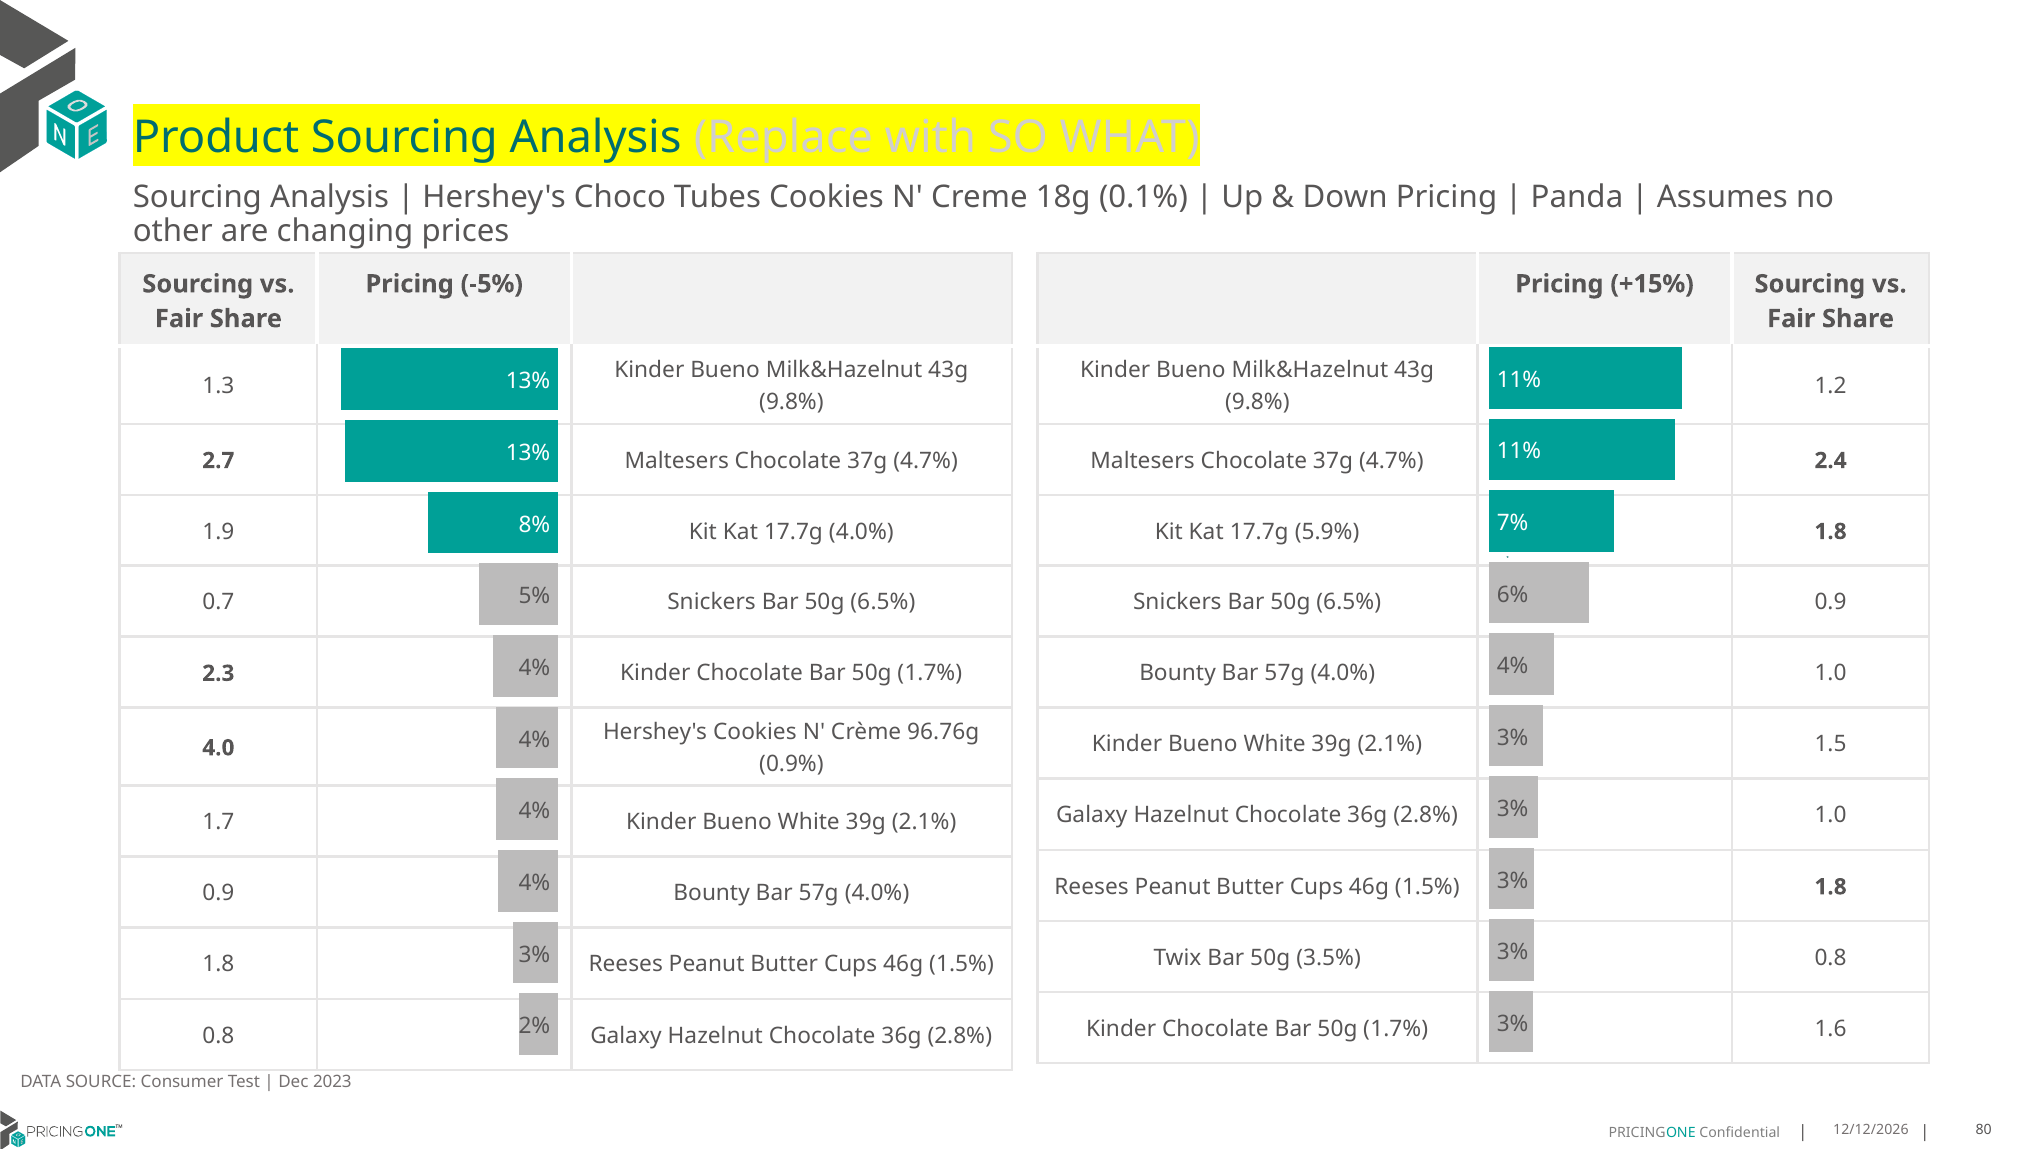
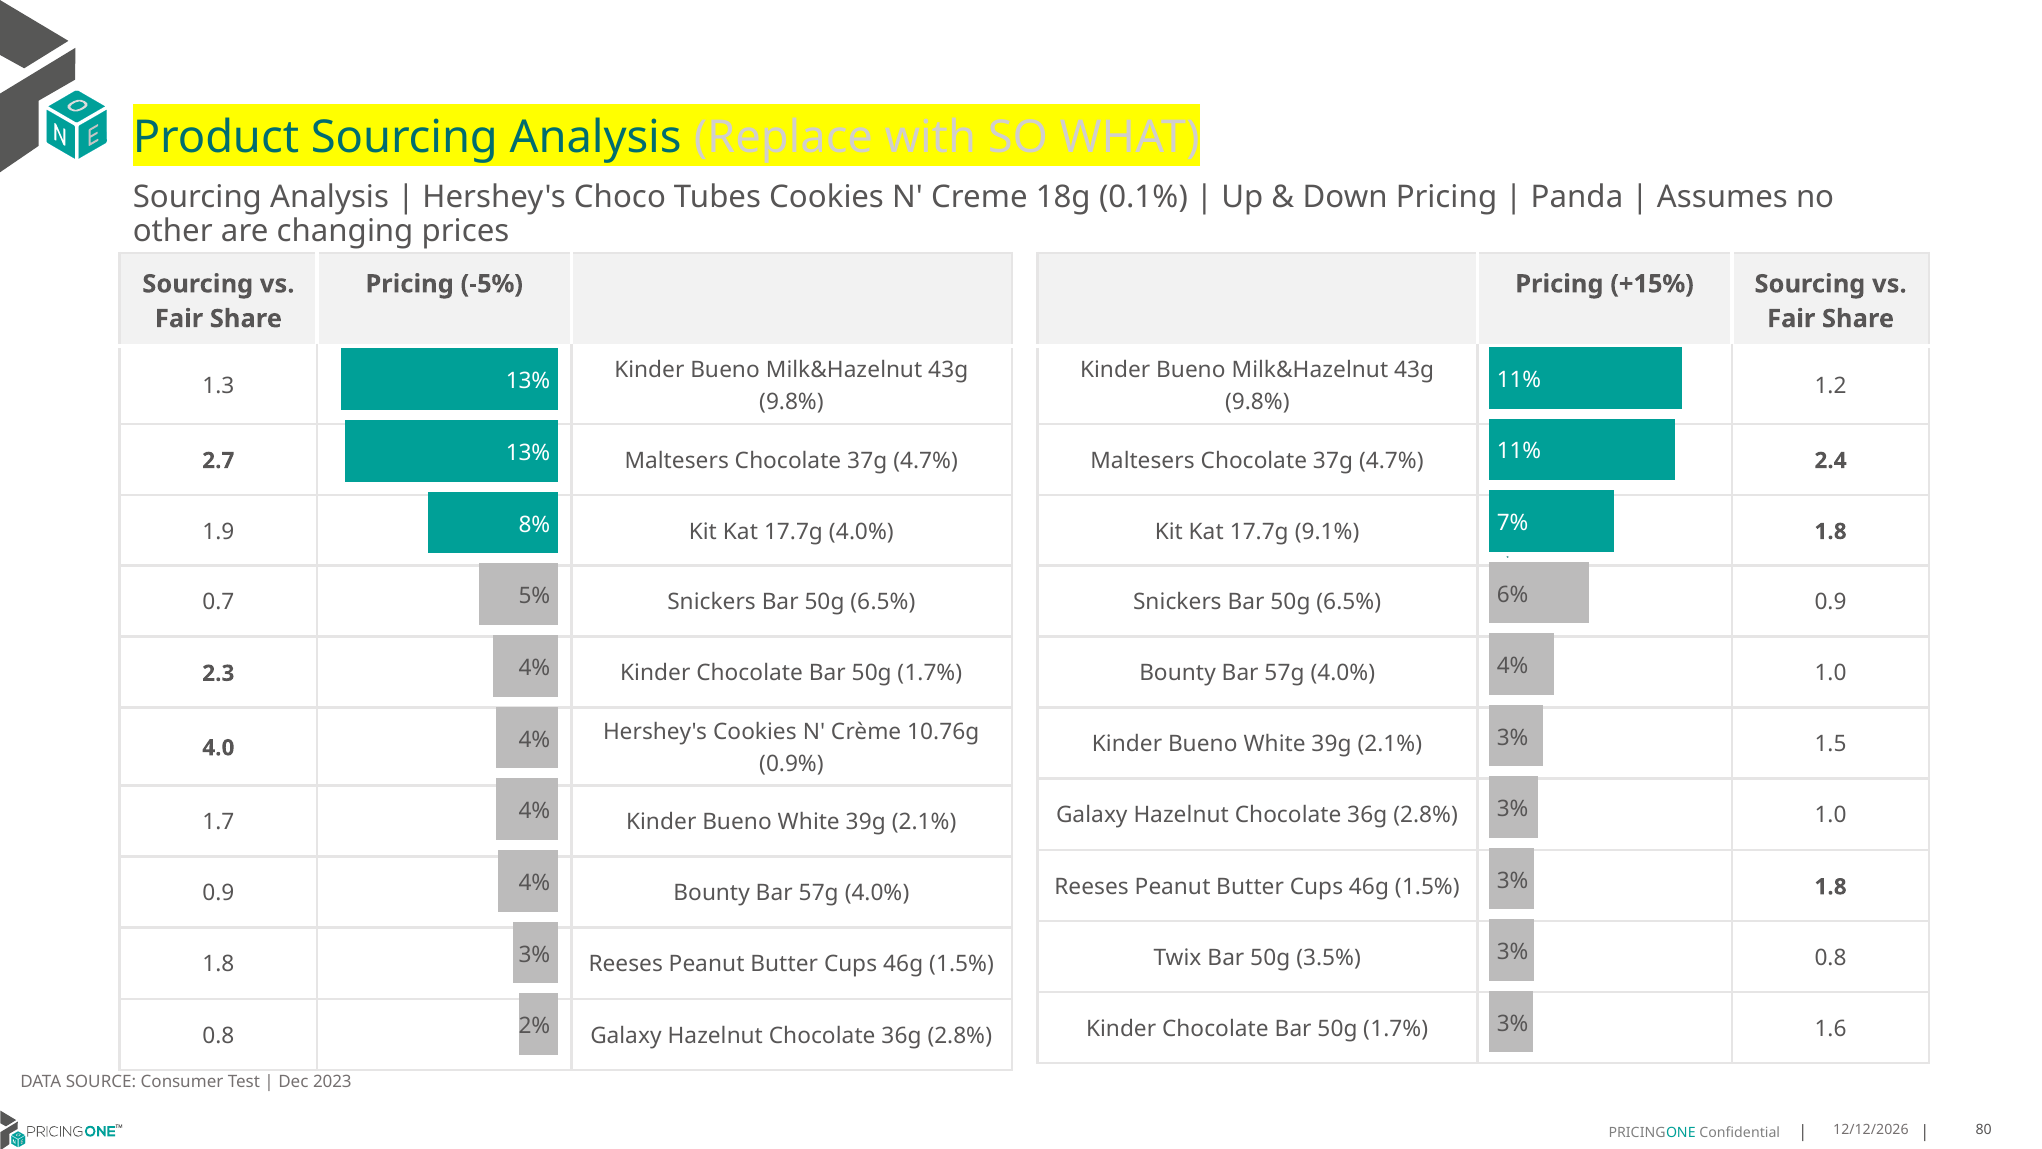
5.9%: 5.9% -> 9.1%
96.76g: 96.76g -> 10.76g
